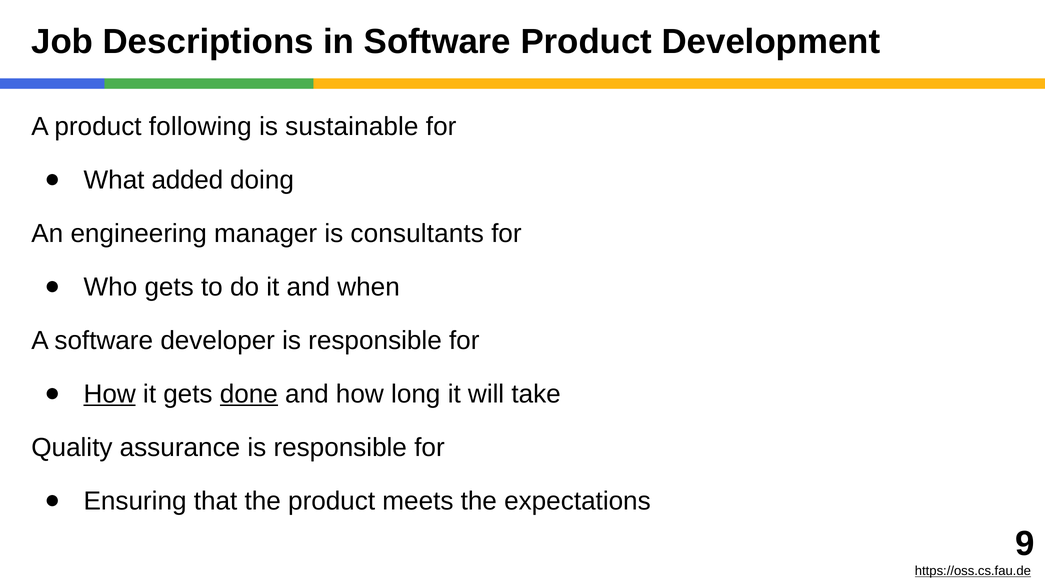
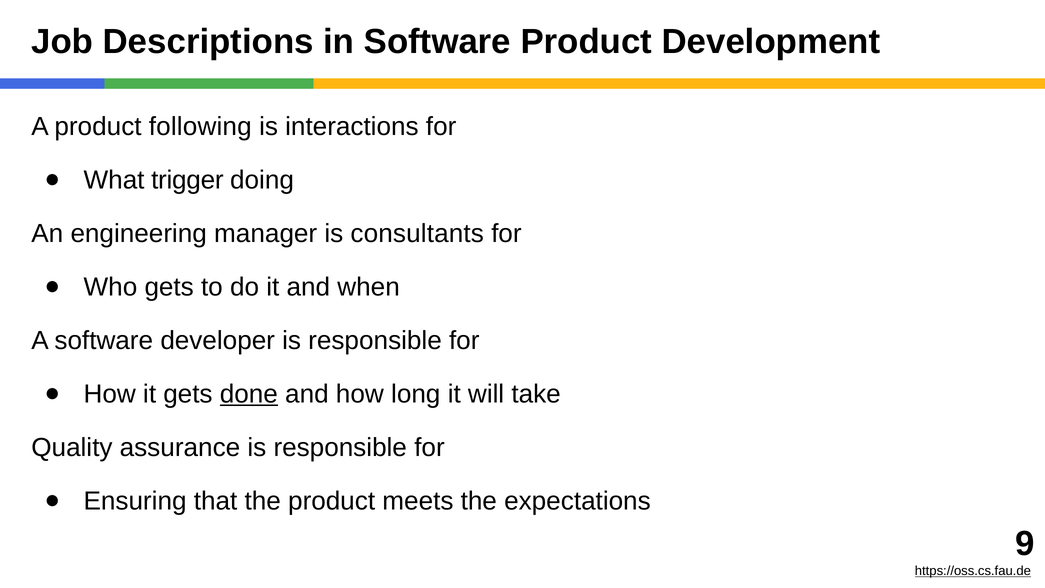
sustainable: sustainable -> interactions
added: added -> trigger
How at (110, 394) underline: present -> none
